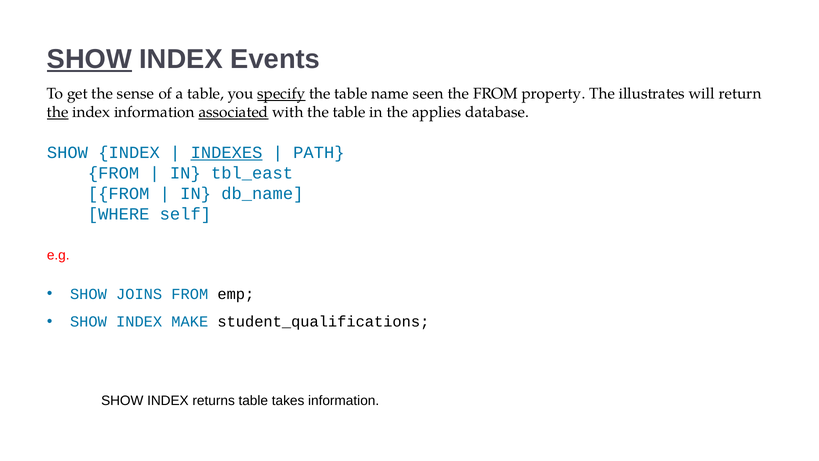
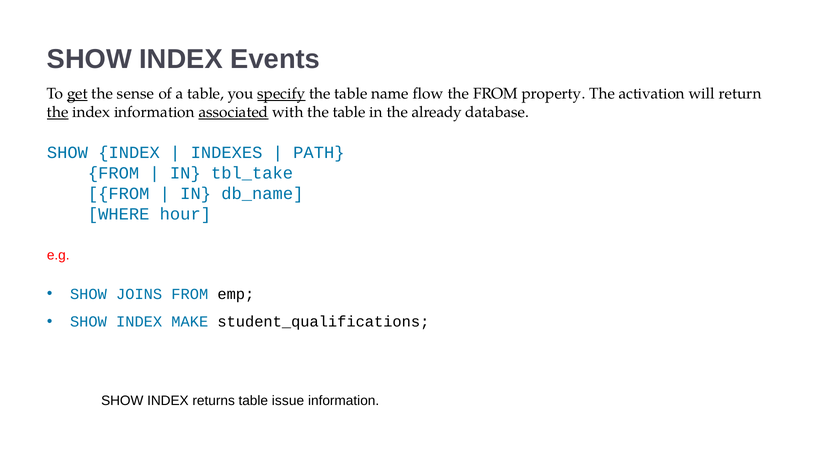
SHOW at (89, 59) underline: present -> none
get underline: none -> present
seen: seen -> flow
illustrates: illustrates -> activation
applies: applies -> already
INDEXES underline: present -> none
tbl_east: tbl_east -> tbl_take
self: self -> hour
takes: takes -> issue
